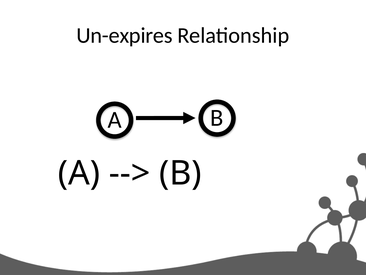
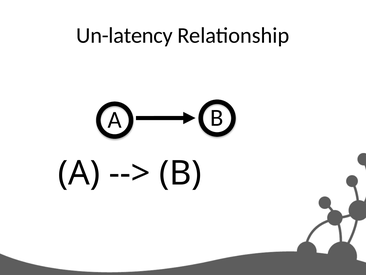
Un-expires: Un-expires -> Un-latency
